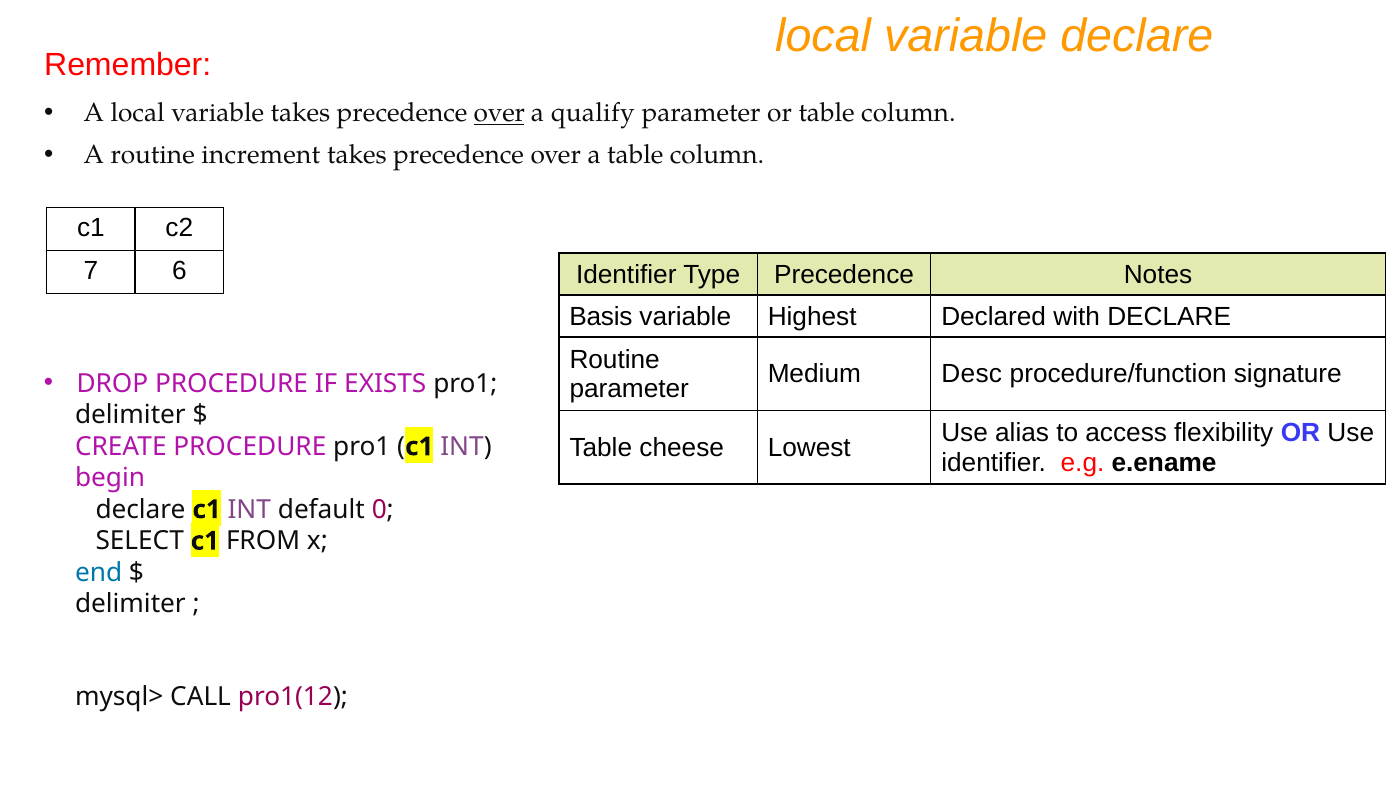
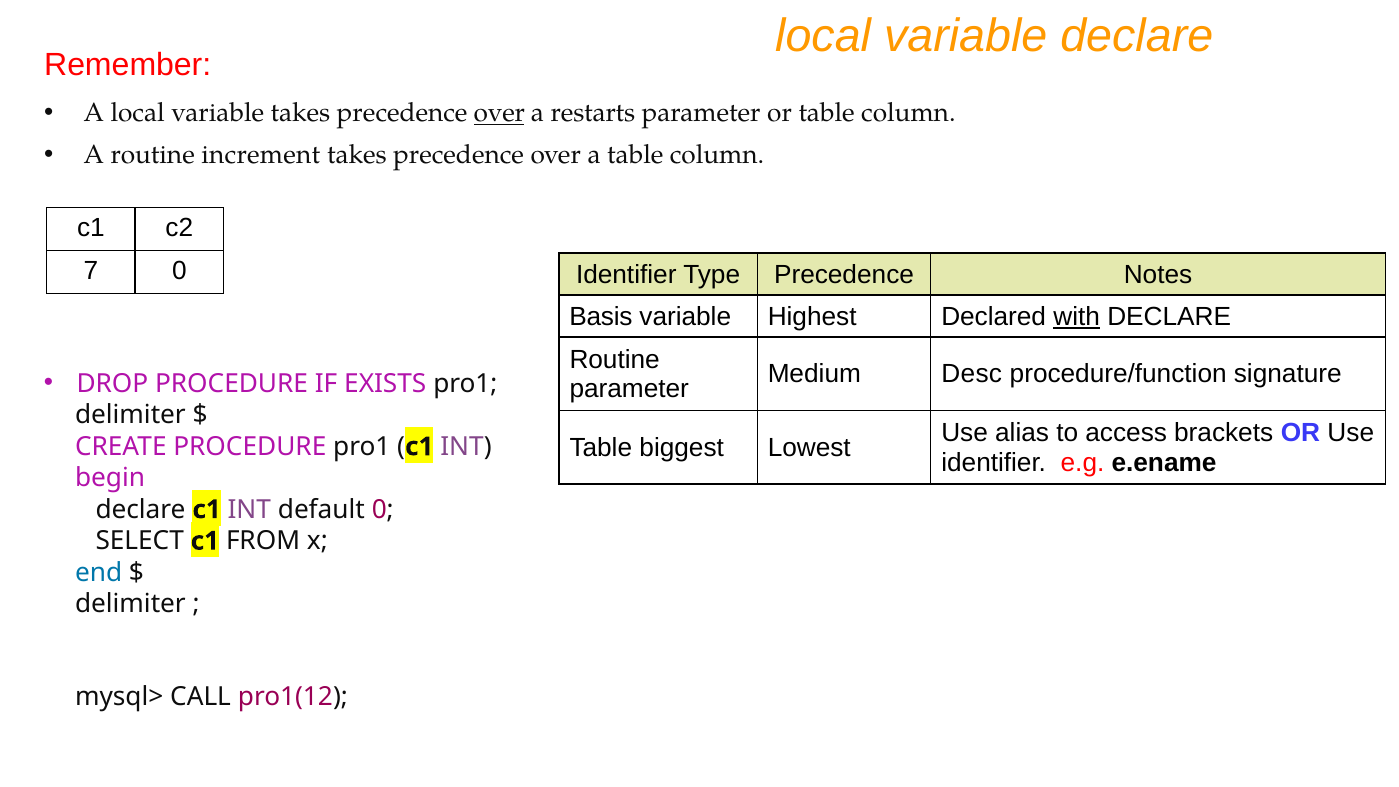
qualify: qualify -> restarts
7 6: 6 -> 0
with underline: none -> present
flexibility: flexibility -> brackets
cheese: cheese -> biggest
